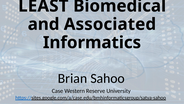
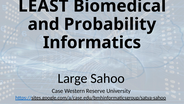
Associated: Associated -> Probability
Brian: Brian -> Large
